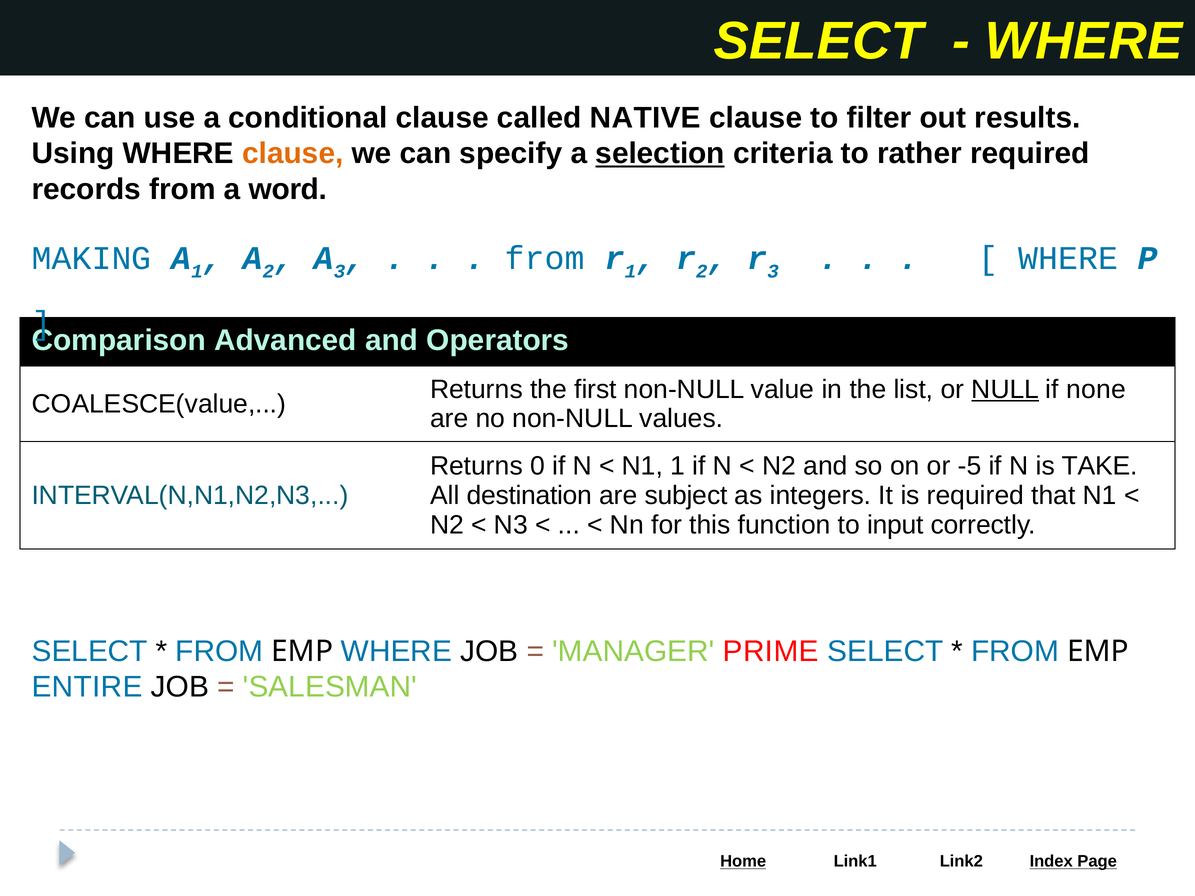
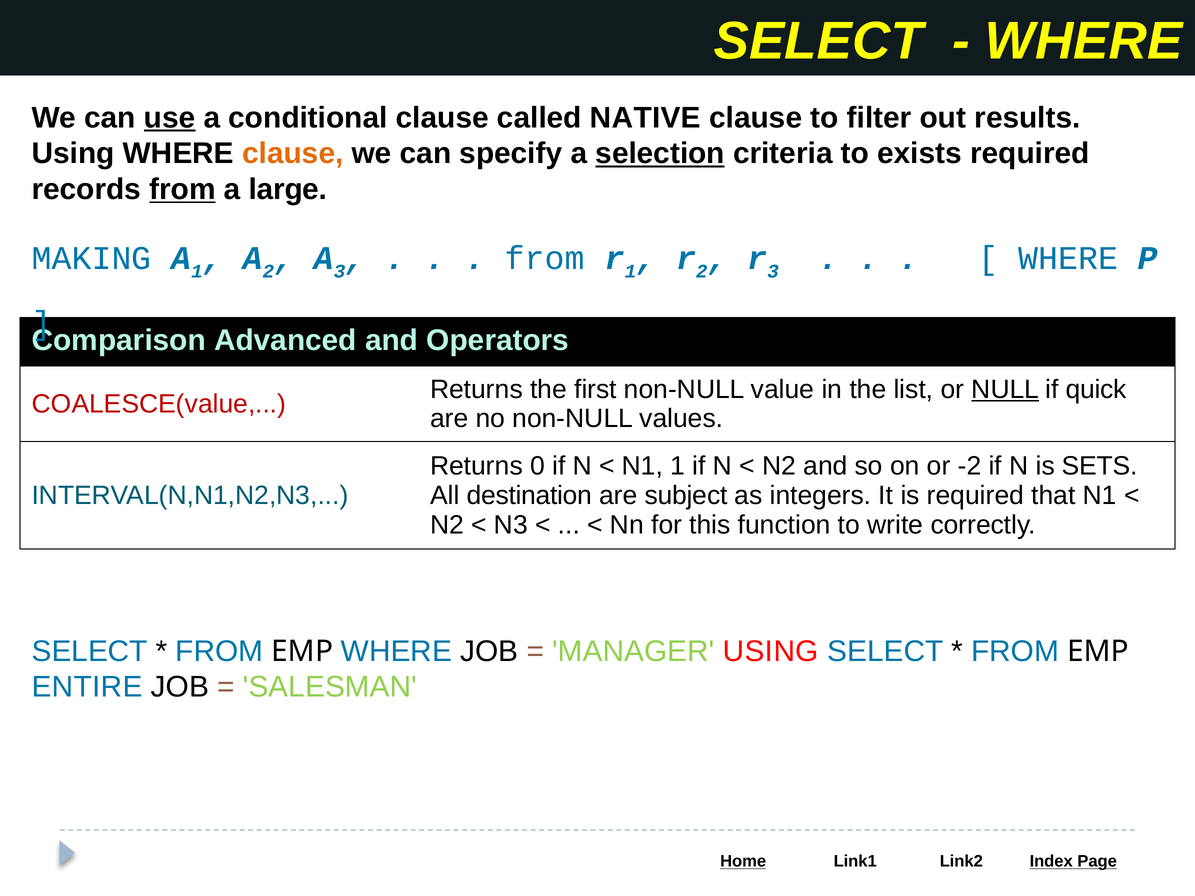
use underline: none -> present
rather: rather -> exists
from at (182, 189) underline: none -> present
word: word -> large
none: none -> quick
COALESCE(value colour: black -> red
-5: -5 -> -2
TAKE: TAKE -> SETS
input: input -> write
MANAGER PRIME: PRIME -> USING
